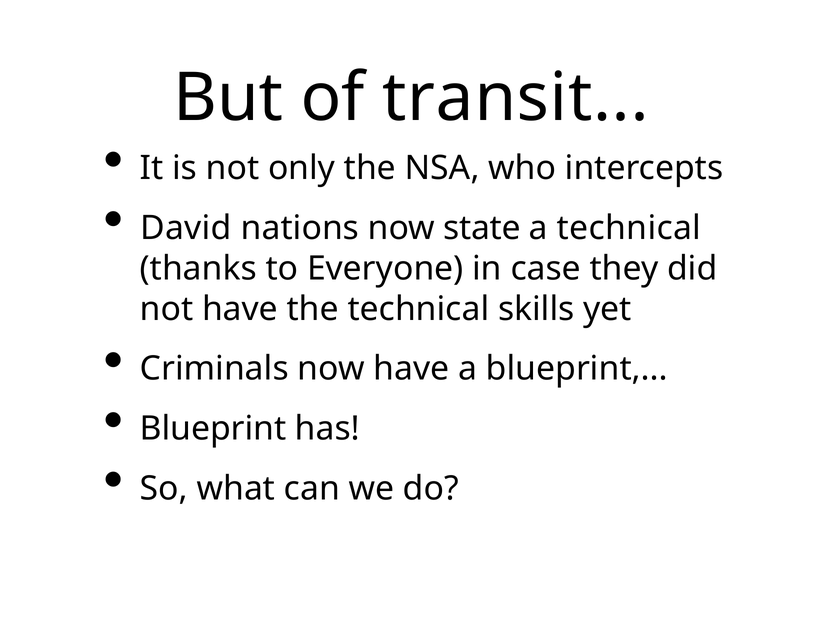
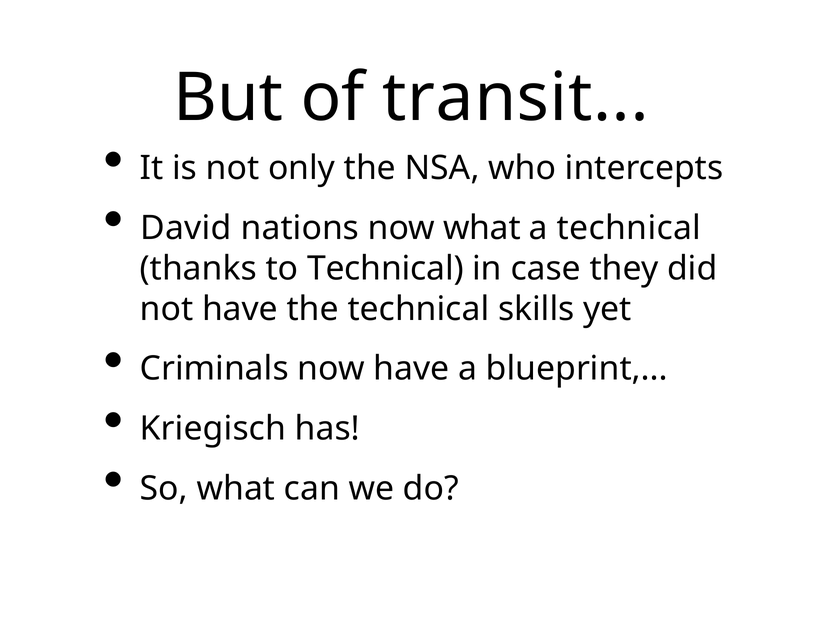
now state: state -> what
to Everyone: Everyone -> Technical
Blueprint at (213, 429): Blueprint -> Kriegisch
